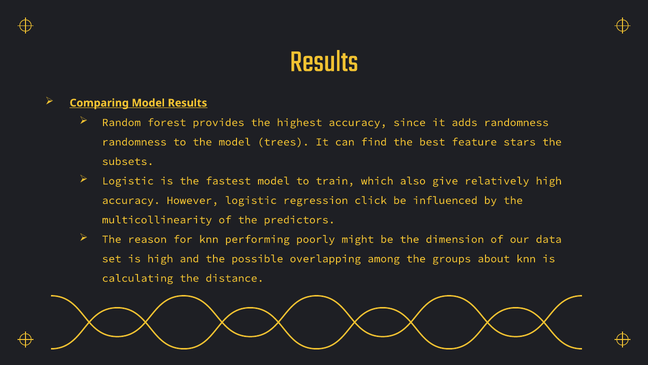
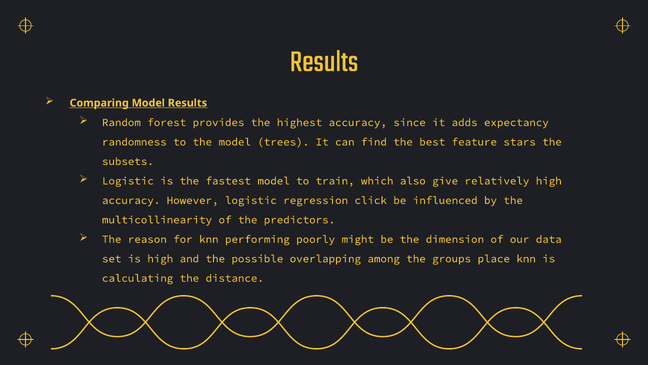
adds randomness: randomness -> expectancy
about: about -> place
